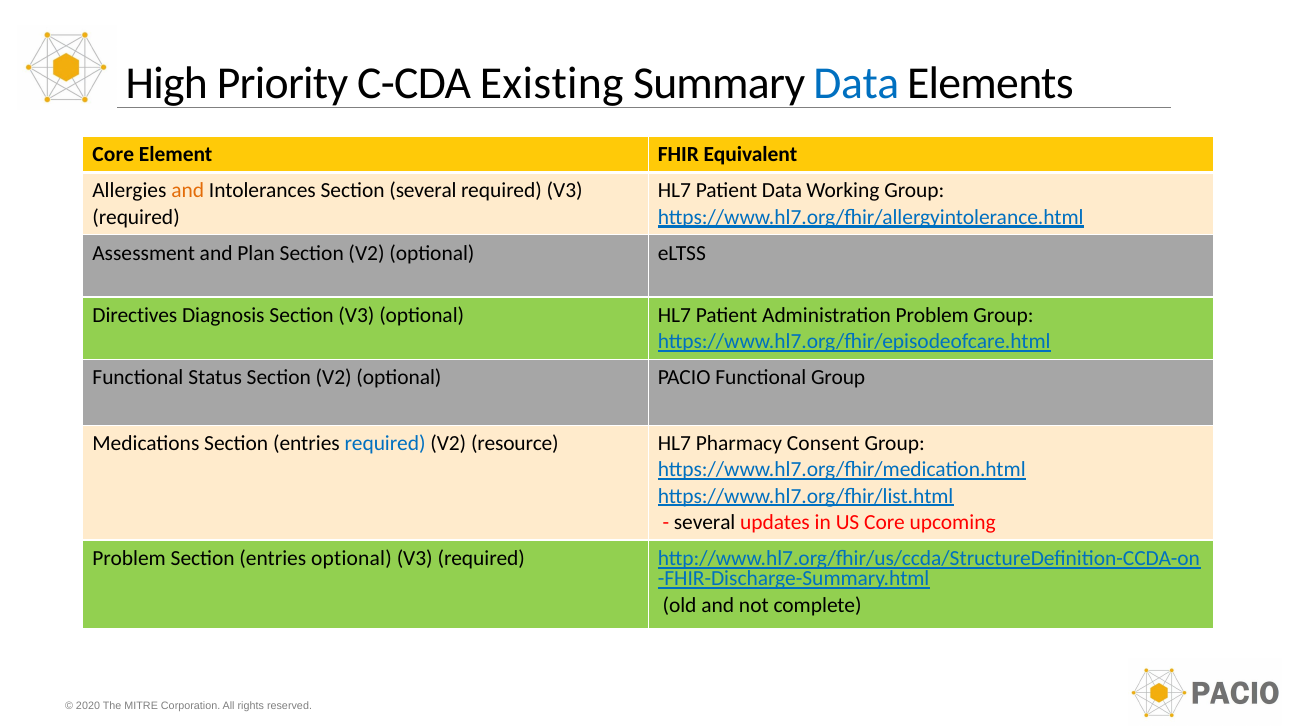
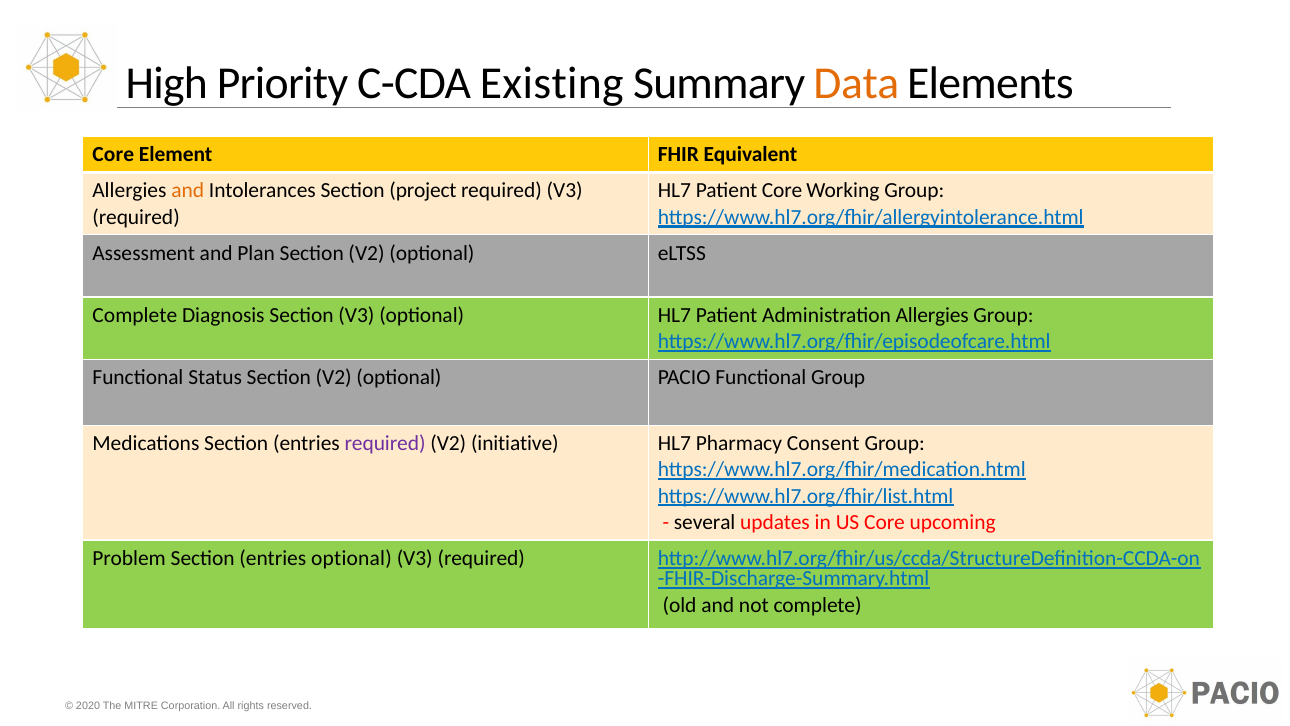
Data at (856, 84) colour: blue -> orange
Section several: several -> project
Patient Data: Data -> Core
Directives at (135, 315): Directives -> Complete
Administration Problem: Problem -> Allergies
required at (385, 443) colour: blue -> purple
resource: resource -> initiative
